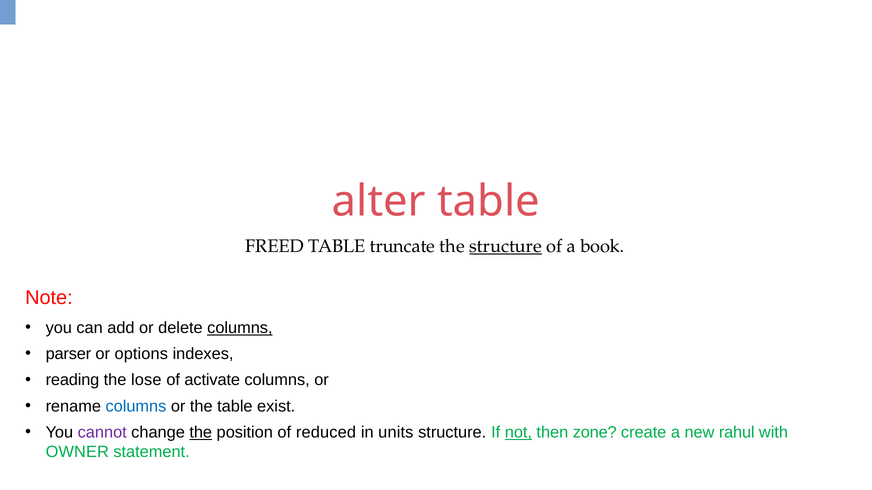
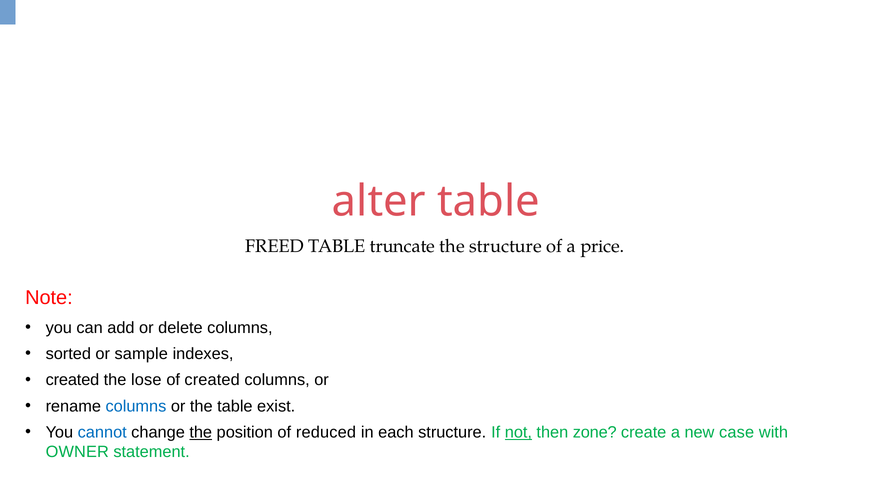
structure at (506, 246) underline: present -> none
book: book -> price
columns at (240, 328) underline: present -> none
parser: parser -> sorted
options: options -> sample
reading at (72, 380): reading -> created
of activate: activate -> created
cannot colour: purple -> blue
units: units -> each
rahul: rahul -> case
